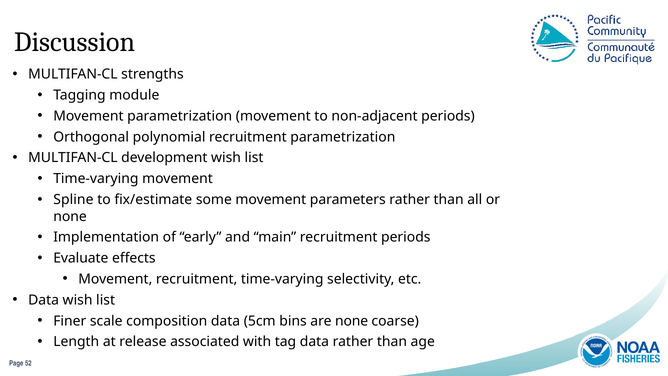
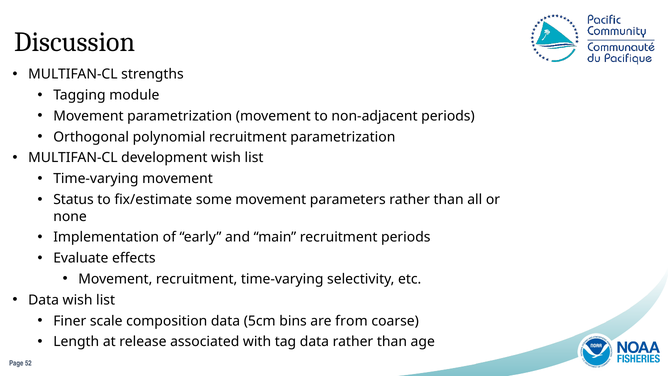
Spline: Spline -> Status
are none: none -> from
